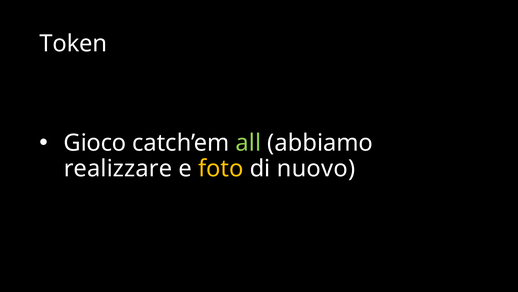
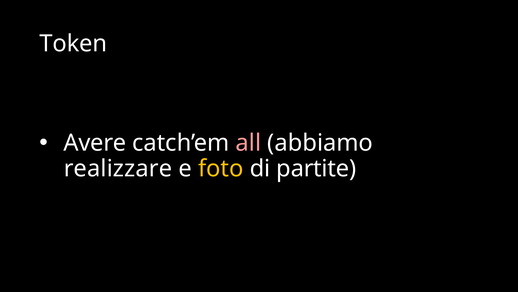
Gioco: Gioco -> Avere
all colour: light green -> pink
nuovo: nuovo -> partite
